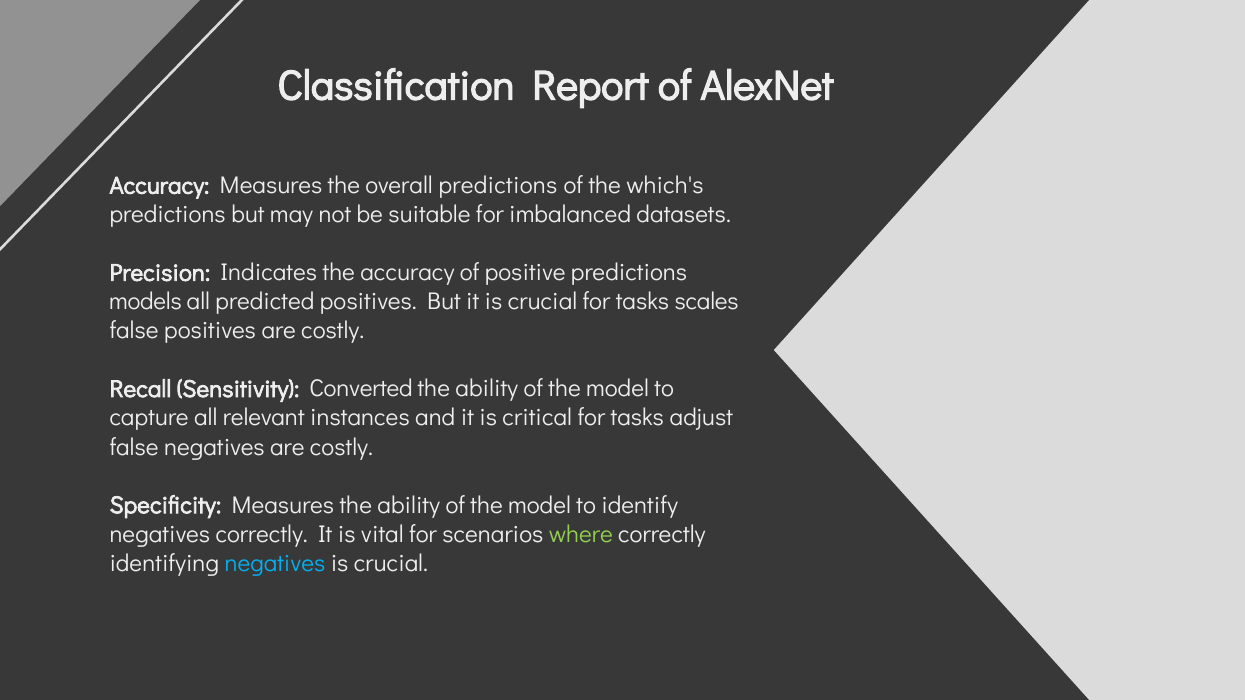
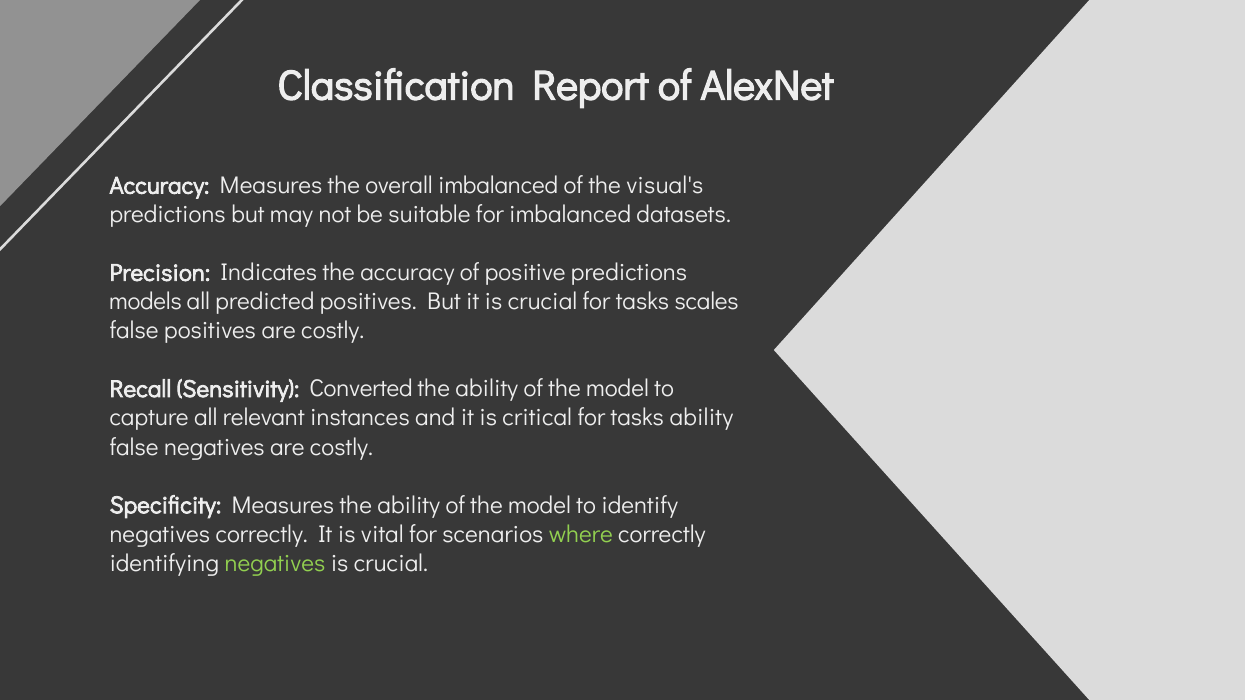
overall predictions: predictions -> imbalanced
which's: which's -> visual's
tasks adjust: adjust -> ability
negatives at (275, 564) colour: light blue -> light green
